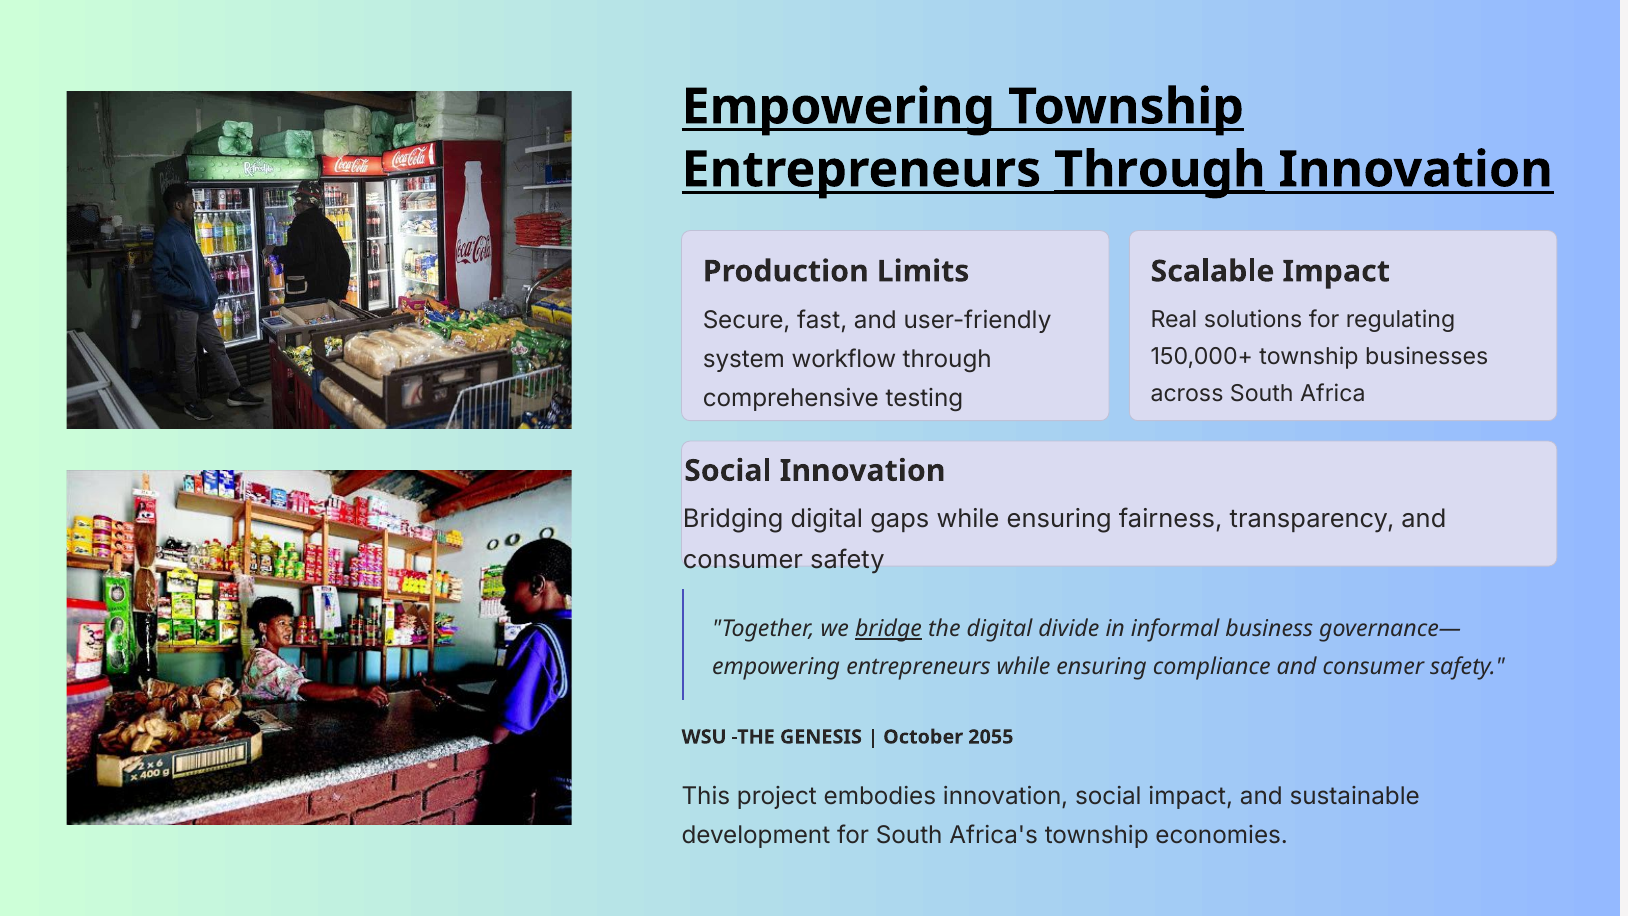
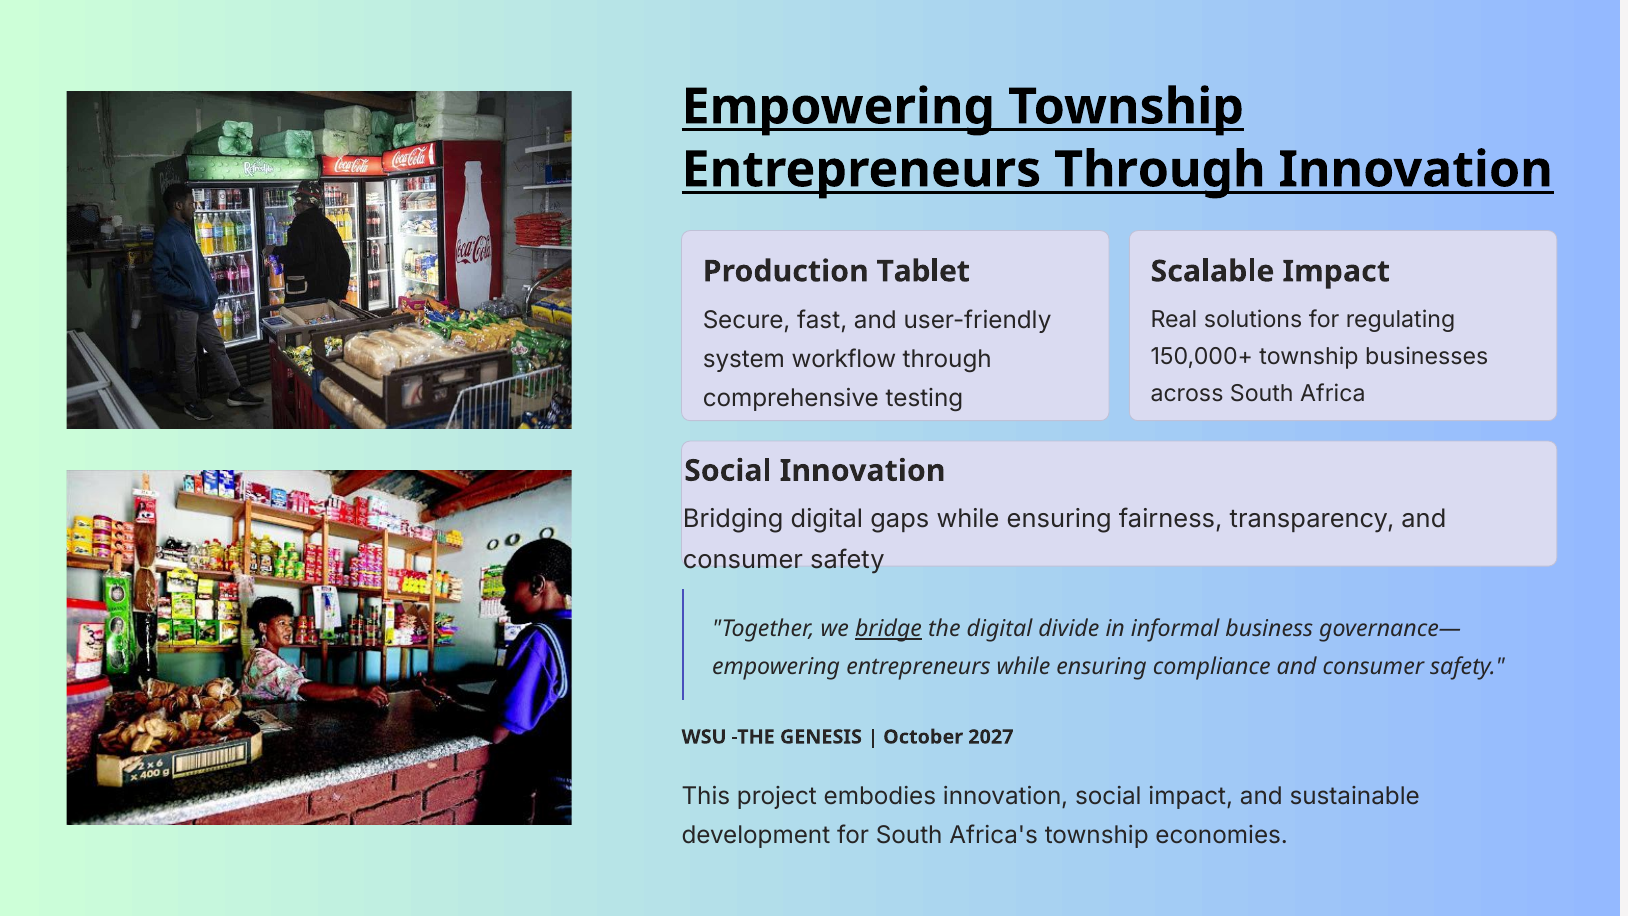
Through at (1160, 170) underline: present -> none
Limits: Limits -> Tablet
2055: 2055 -> 2027
